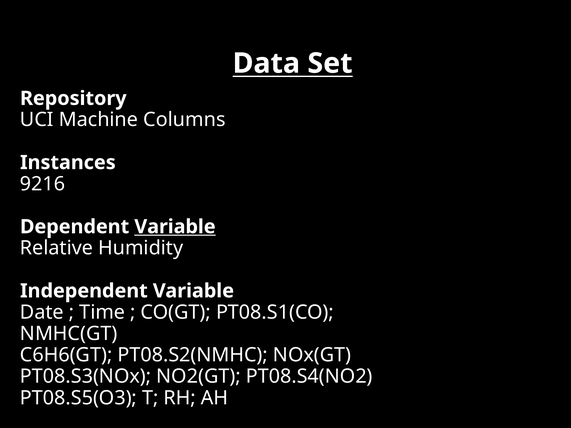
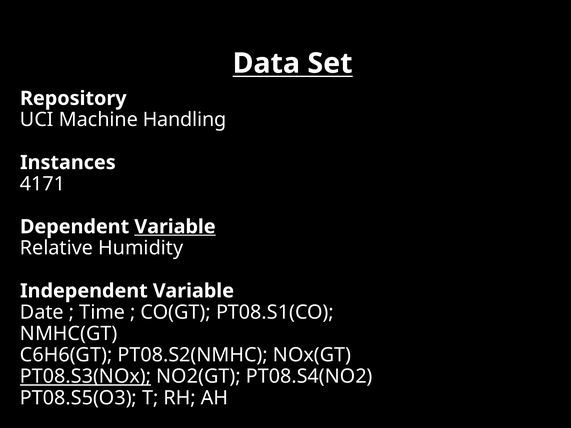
Columns: Columns -> Handling
9216: 9216 -> 4171
PT08.S3(NOx underline: none -> present
